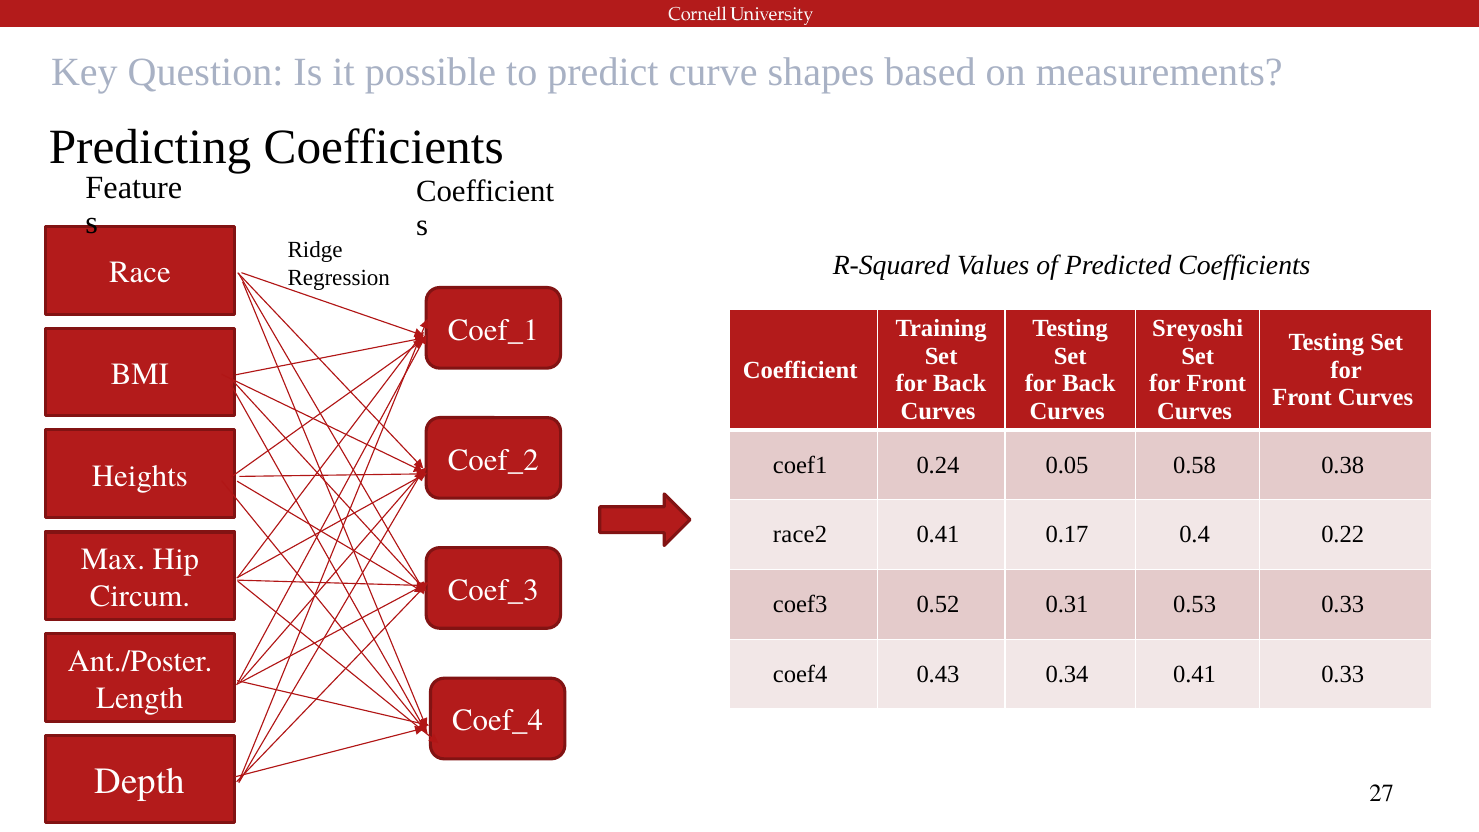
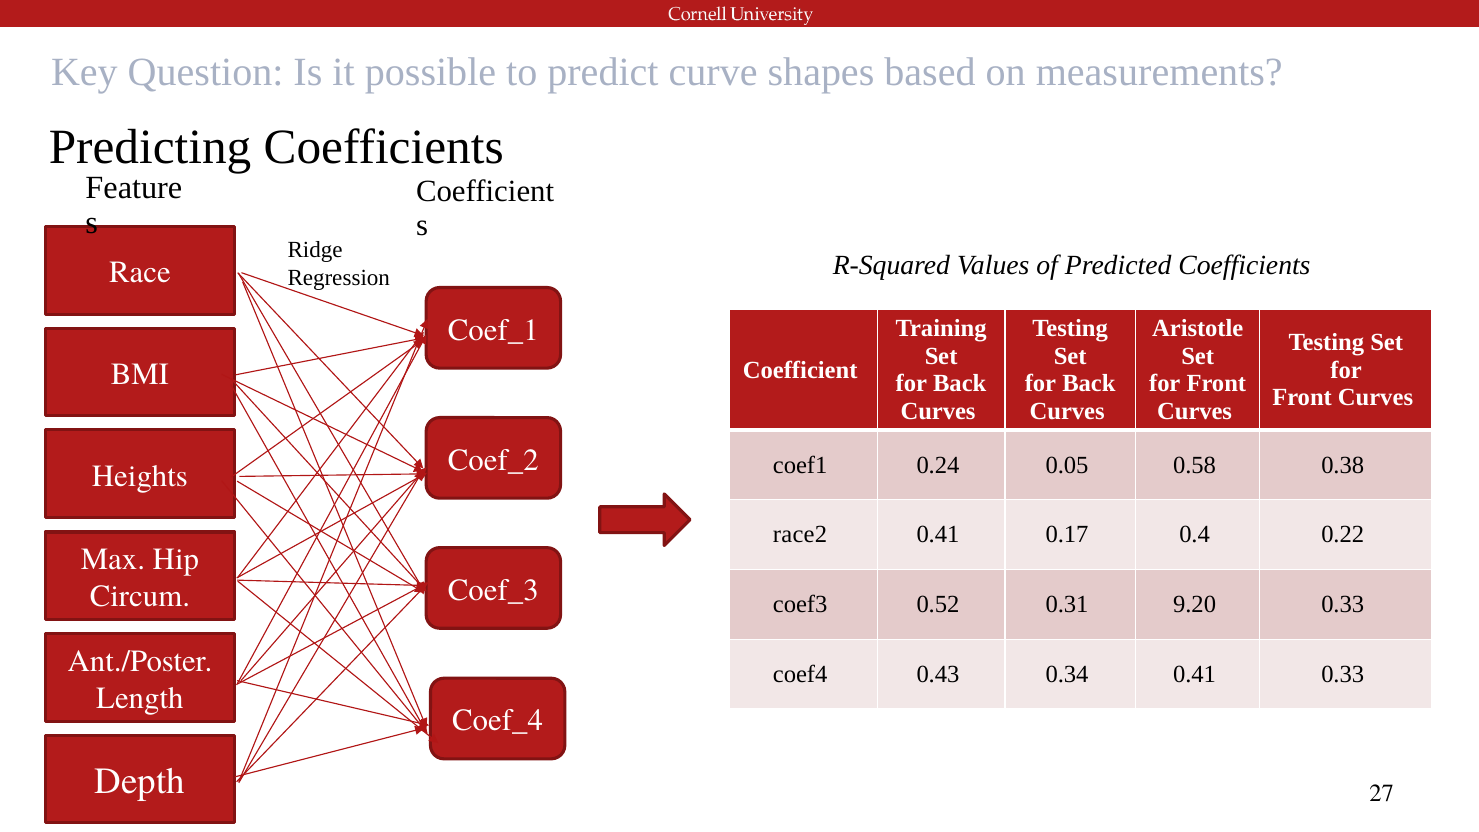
Sreyoshi: Sreyoshi -> Aristotle
0.53: 0.53 -> 9.20
